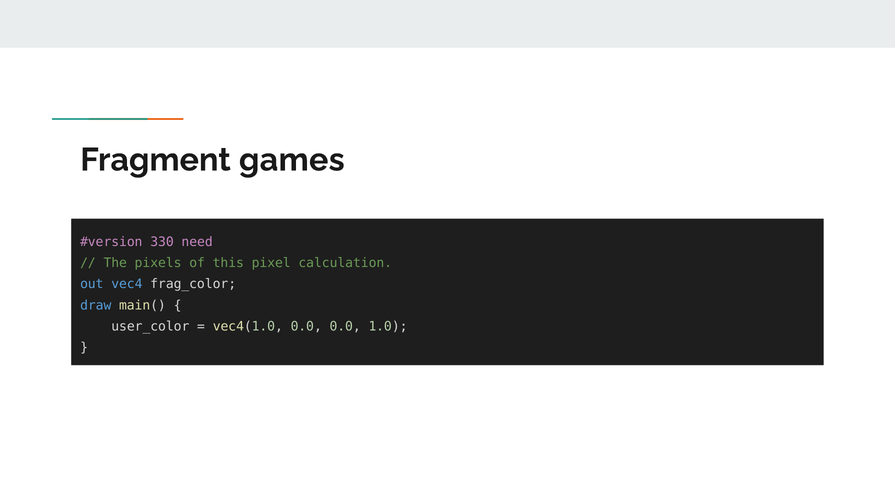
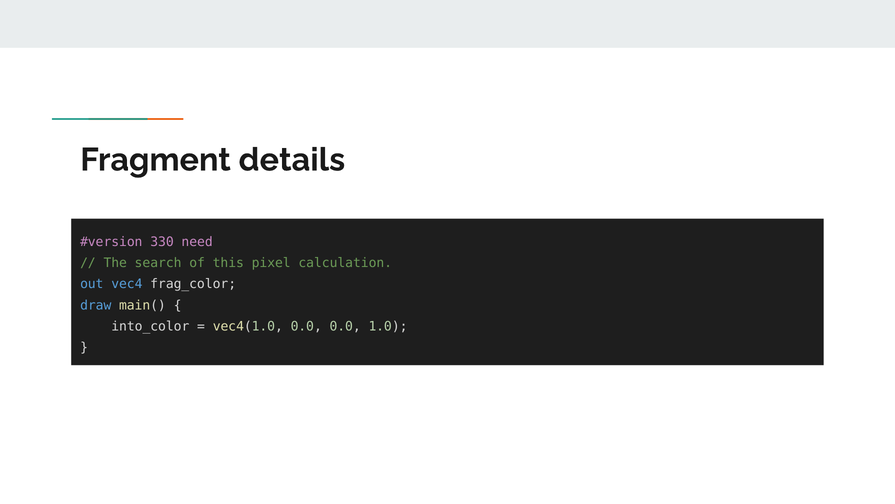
games: games -> details
pixels: pixels -> search
user_color: user_color -> into_color
